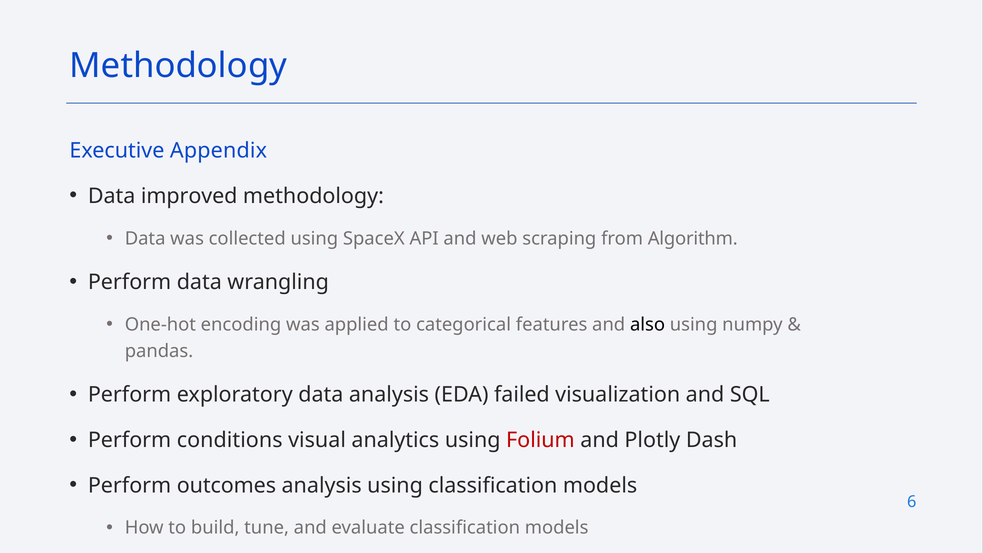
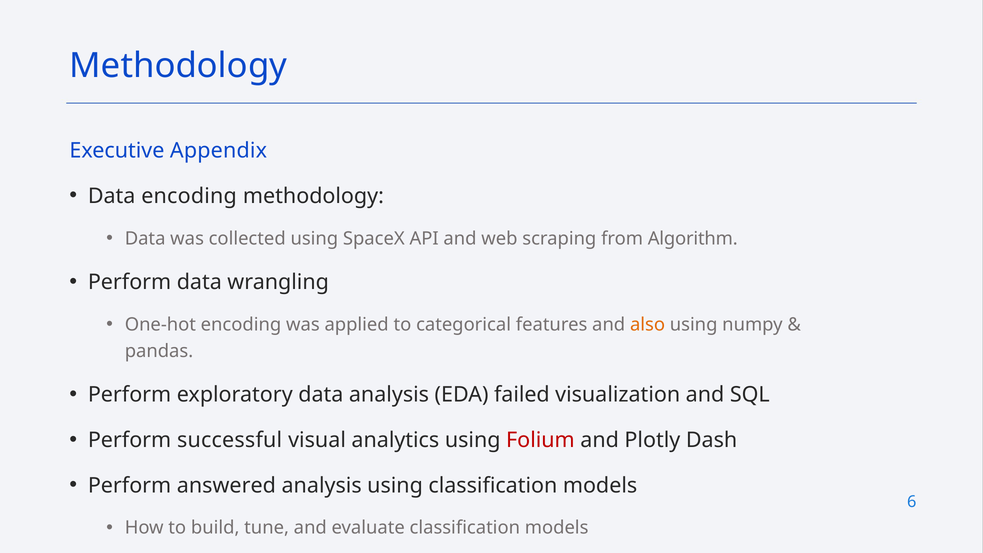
Data improved: improved -> encoding
also colour: black -> orange
conditions: conditions -> successful
outcomes: outcomes -> answered
